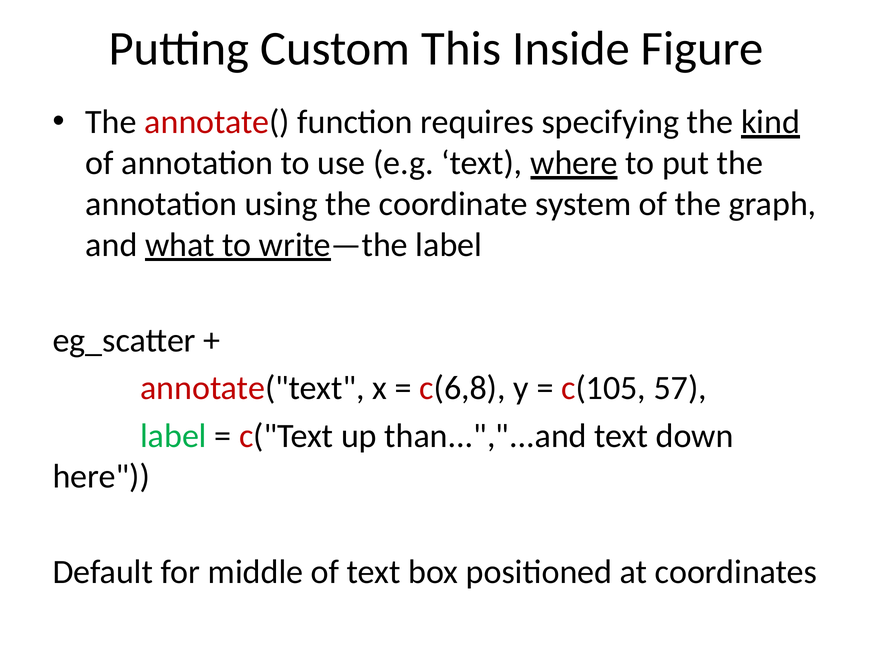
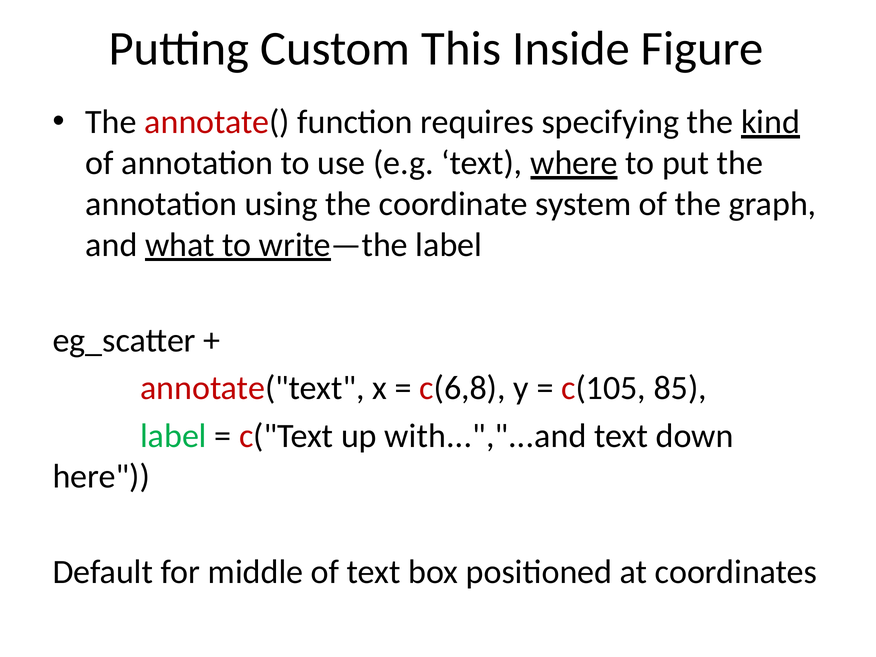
57: 57 -> 85
than...","...and: than...","...and -> with...","...and
